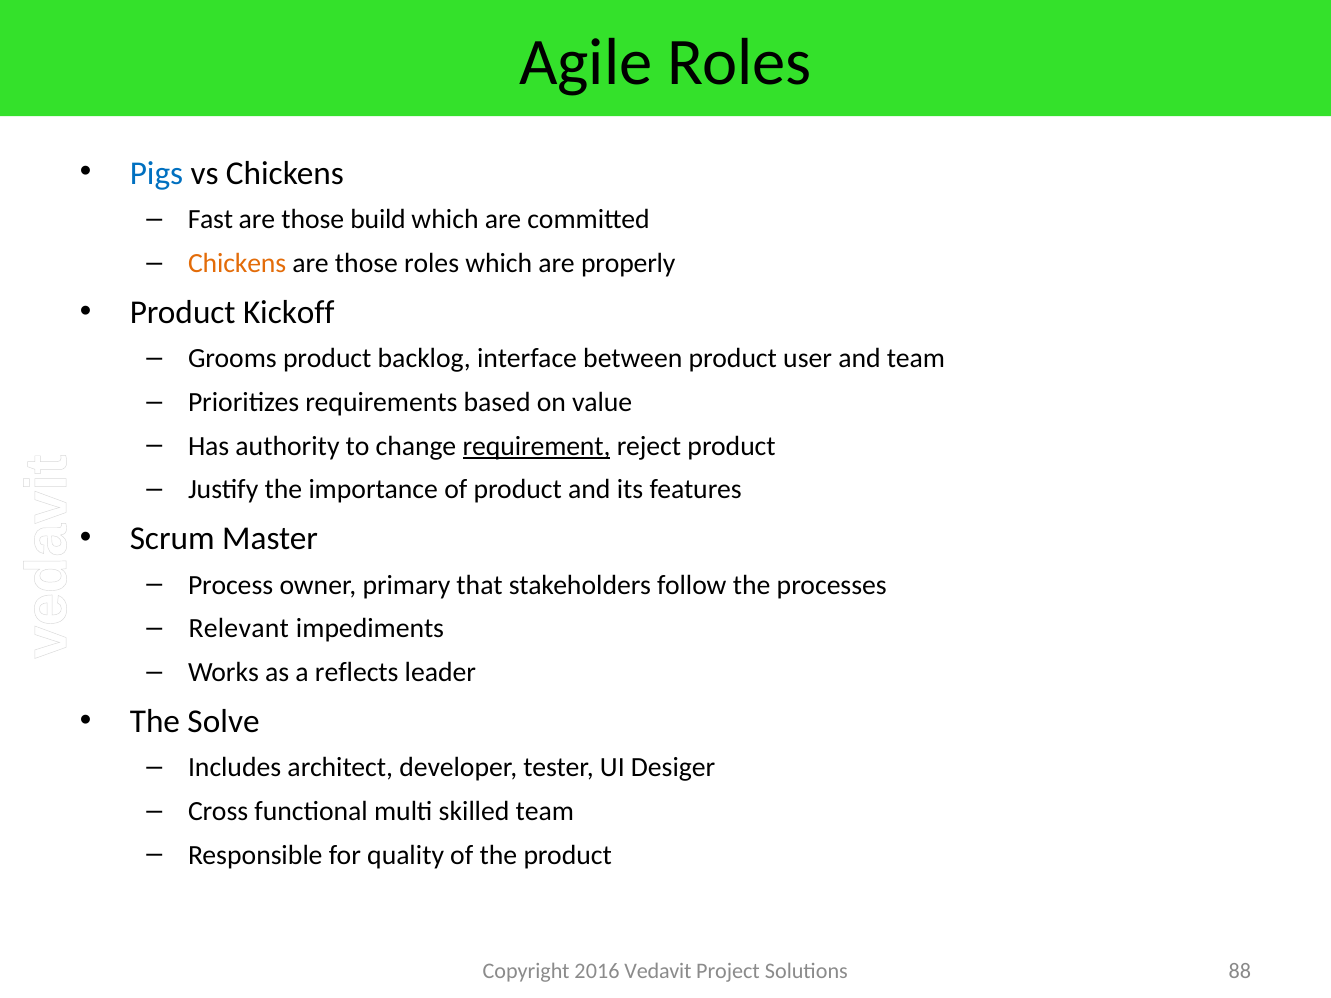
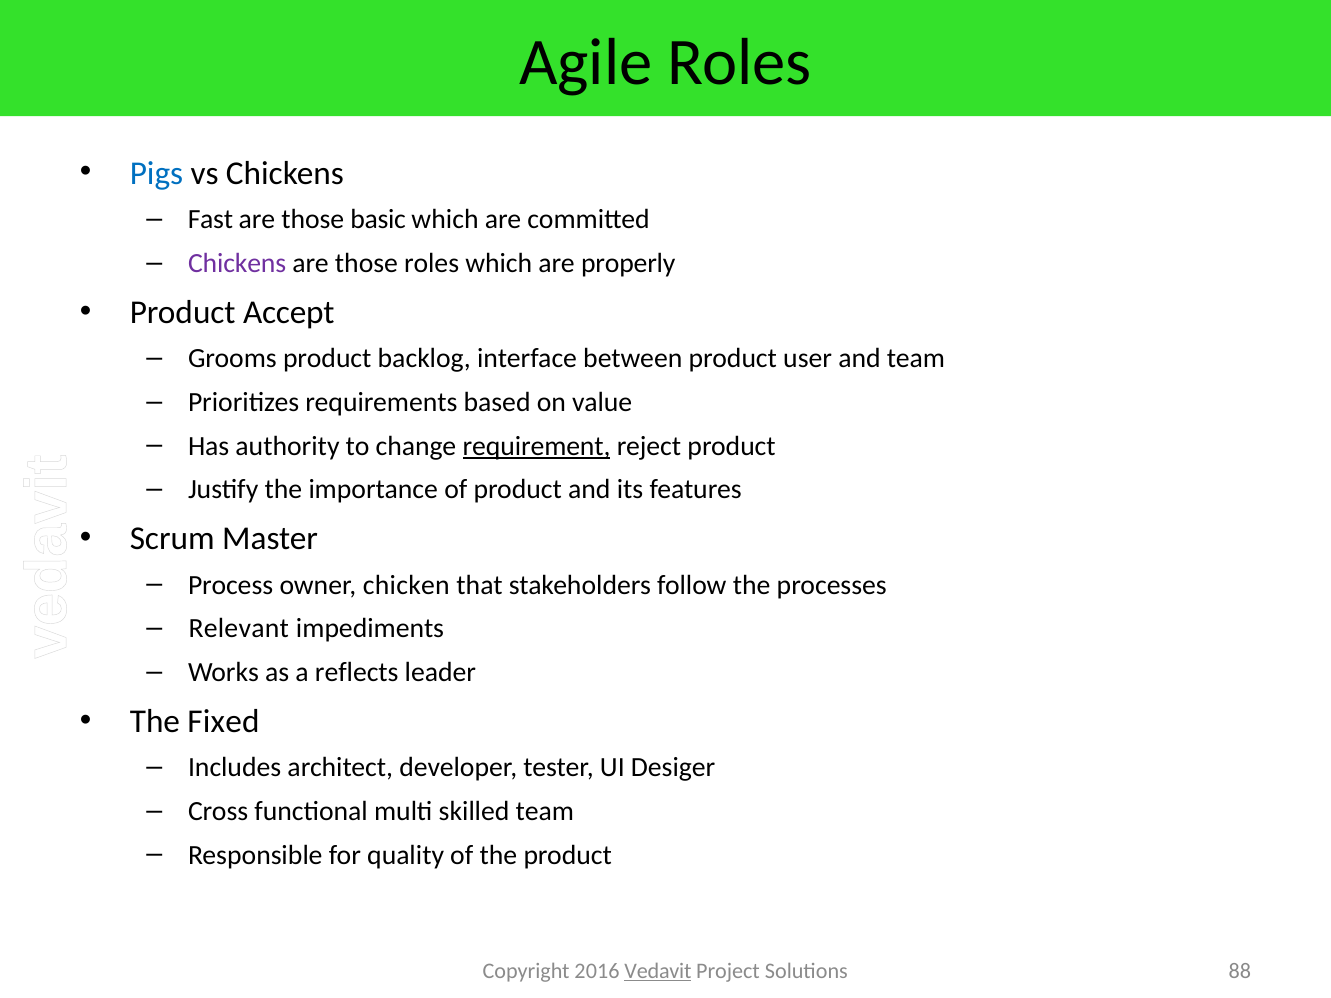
build: build -> basic
Chickens at (237, 263) colour: orange -> purple
Kickoff: Kickoff -> Accept
primary: primary -> chicken
Solve: Solve -> Fixed
Vedavit underline: none -> present
